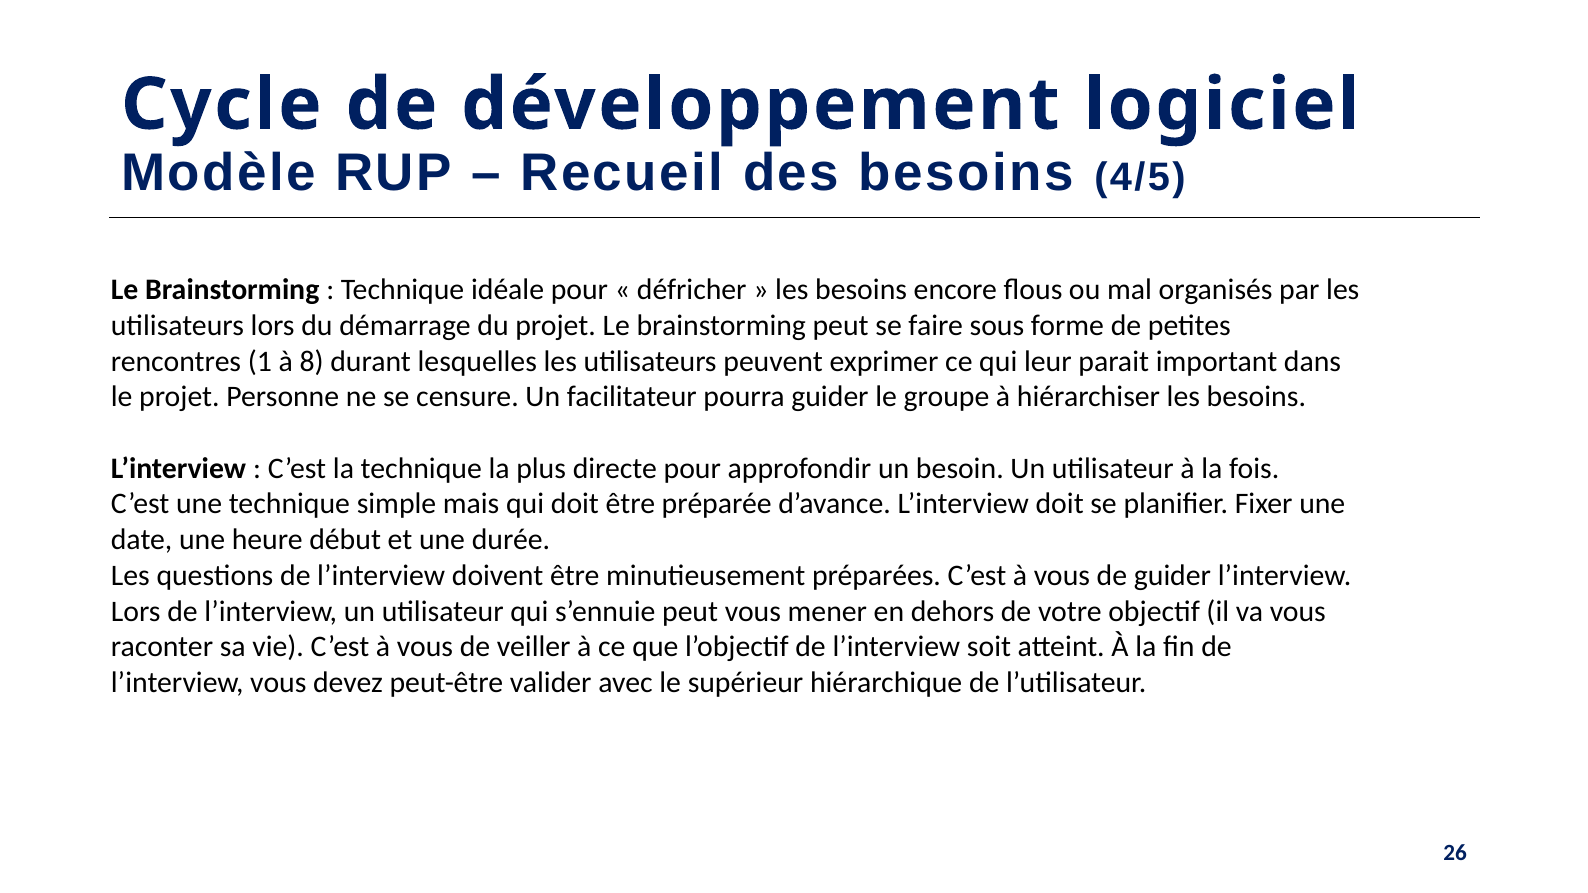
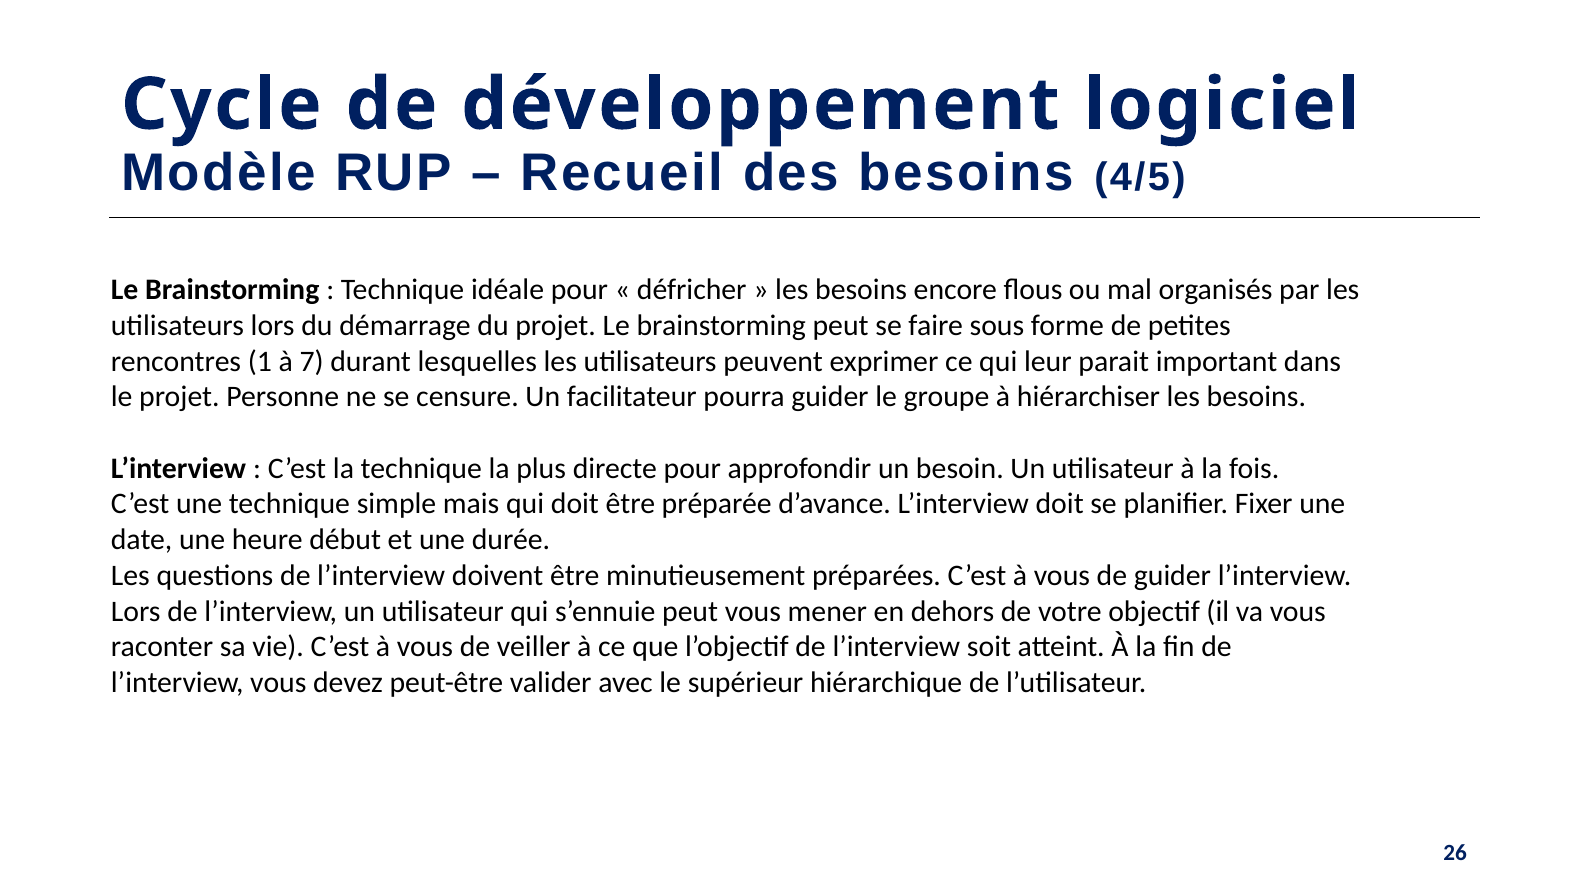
8: 8 -> 7
